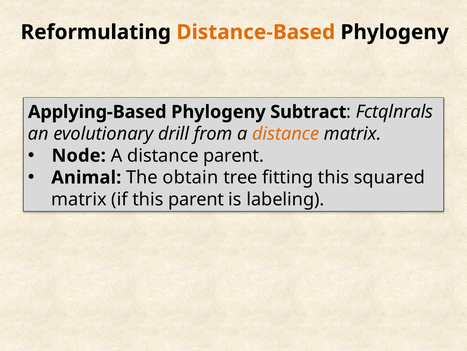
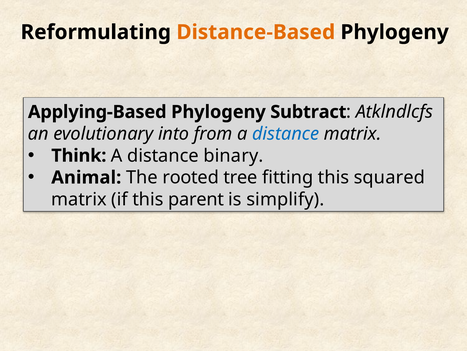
Fctqlnrals: Fctqlnrals -> Atklndlcfs
drill: drill -> into
distance at (286, 134) colour: orange -> blue
Node: Node -> Think
distance parent: parent -> binary
obtain: obtain -> rooted
labeling: labeling -> simplify
